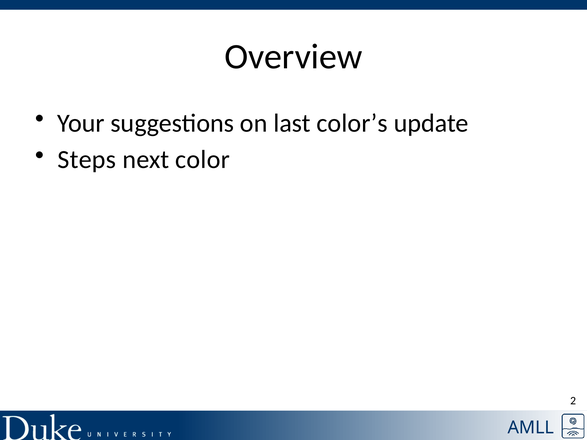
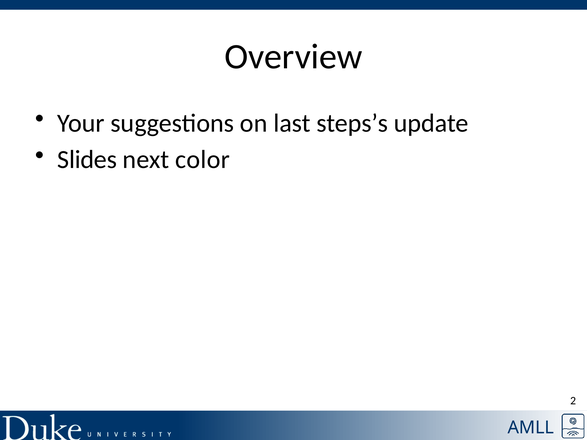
color’s: color’s -> steps’s
Steps: Steps -> Slides
